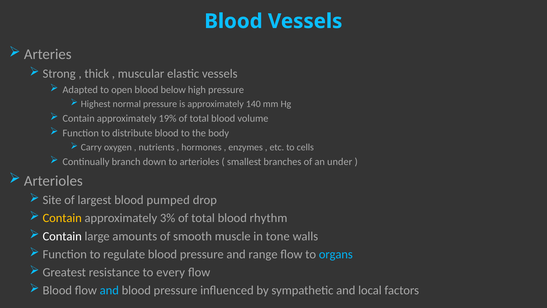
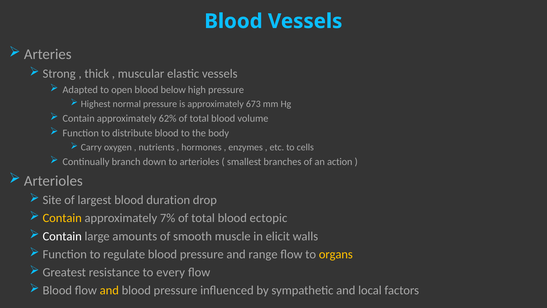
140: 140 -> 673
19%: 19% -> 62%
under: under -> action
pumped: pumped -> duration
3%: 3% -> 7%
rhythm: rhythm -> ectopic
tone: tone -> elicit
organs colour: light blue -> yellow
and at (109, 290) colour: light blue -> yellow
